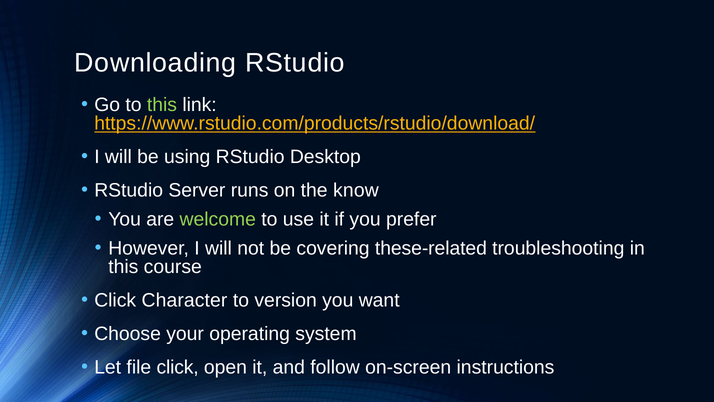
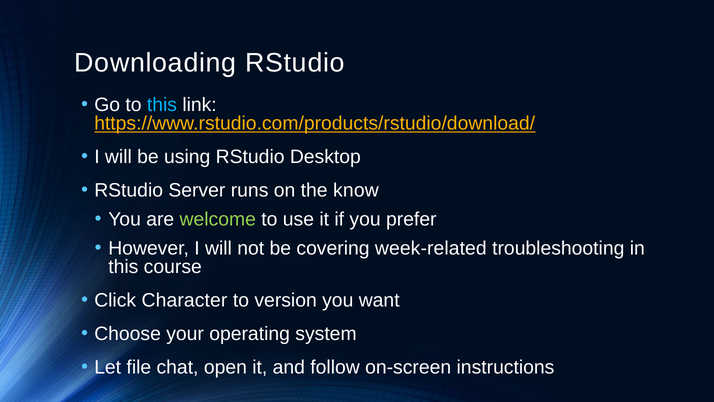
this at (162, 105) colour: light green -> light blue
these-related: these-related -> week-related
file click: click -> chat
